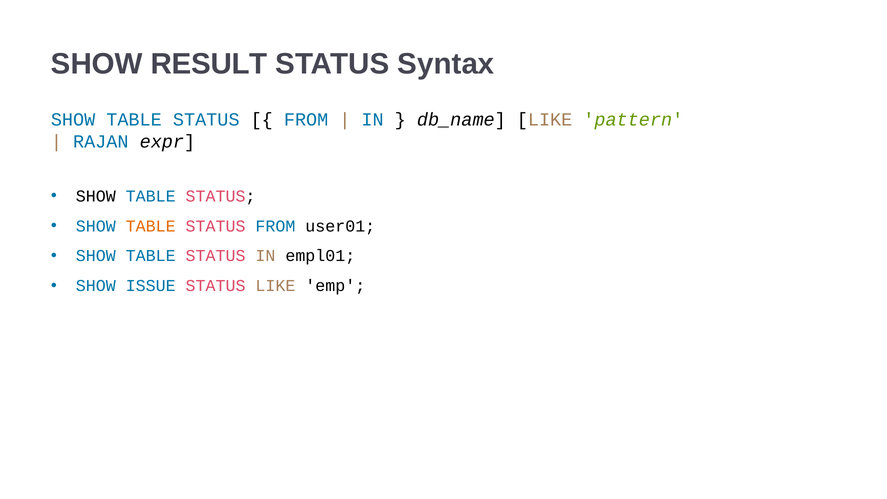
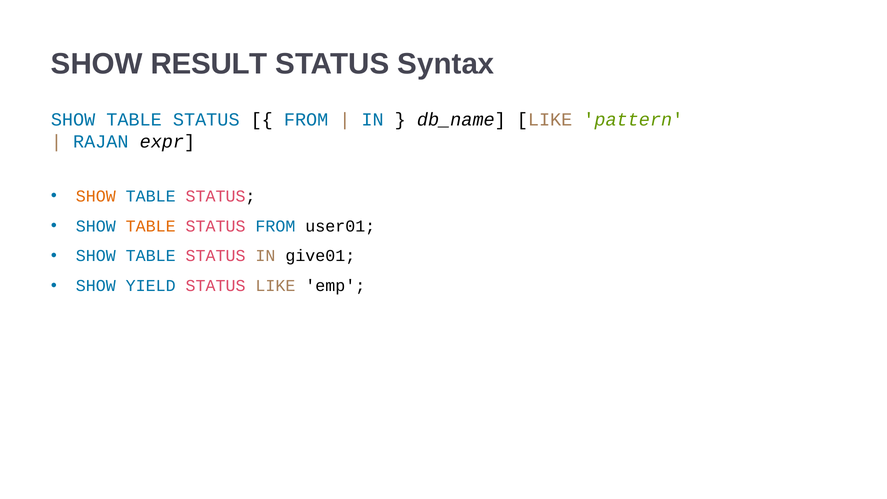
SHOW at (96, 196) colour: black -> orange
empl01: empl01 -> give01
ISSUE: ISSUE -> YIELD
